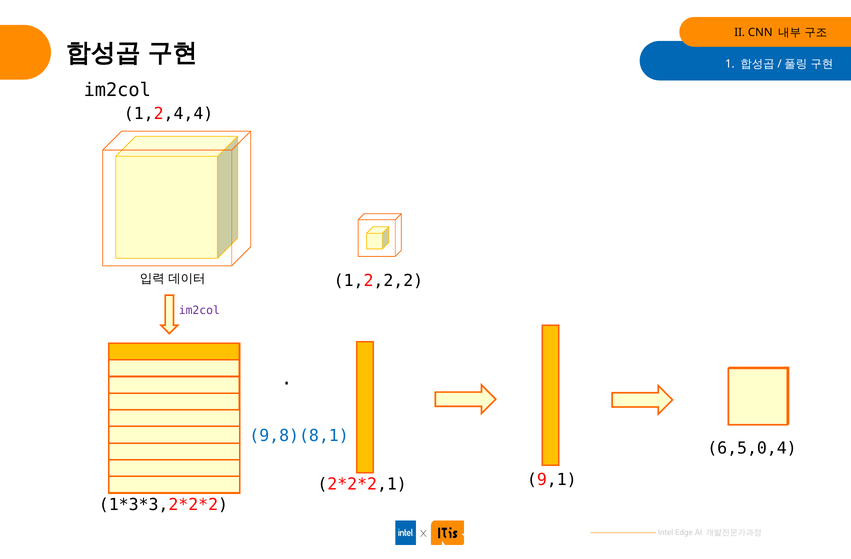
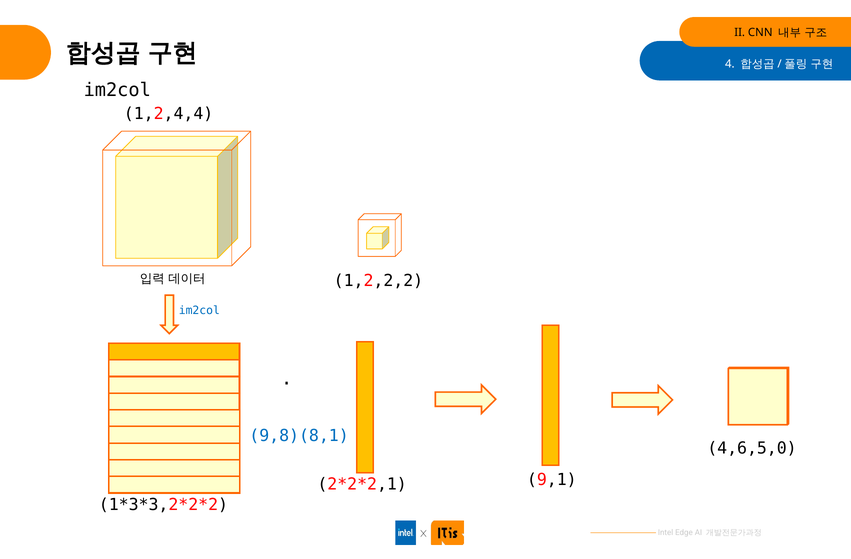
1: 1 -> 4
im2col at (199, 310) colour: purple -> blue
6,5,0,4: 6,5,0,4 -> 4,6,5,0
